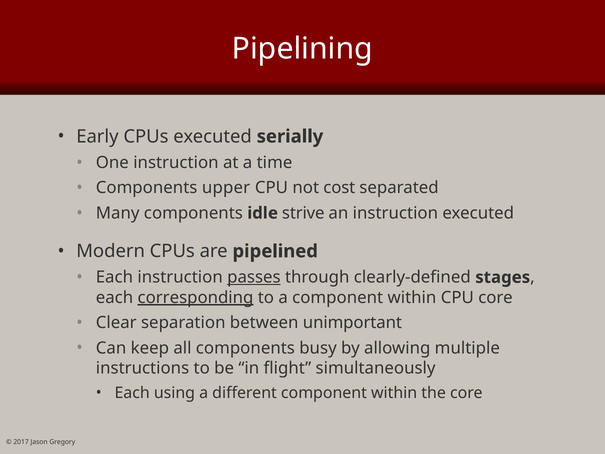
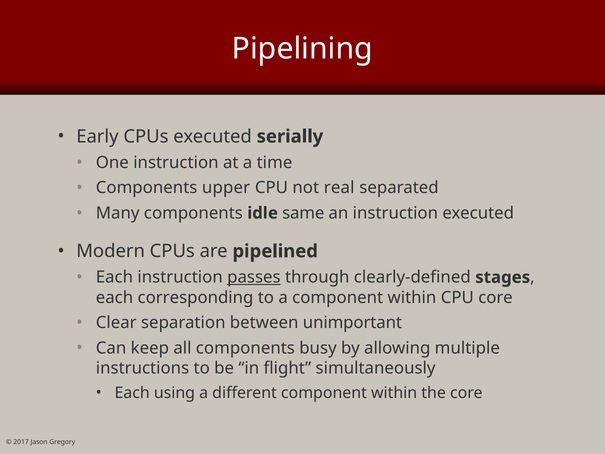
cost: cost -> real
strive: strive -> same
corresponding underline: present -> none
